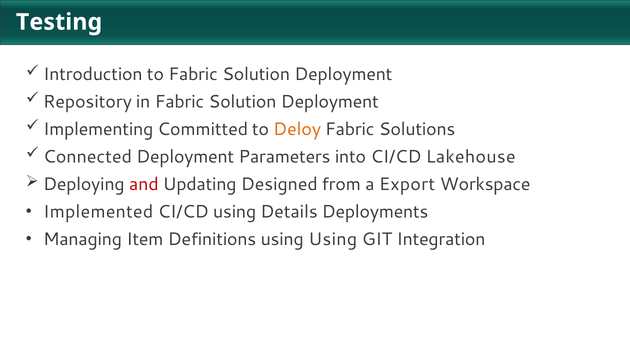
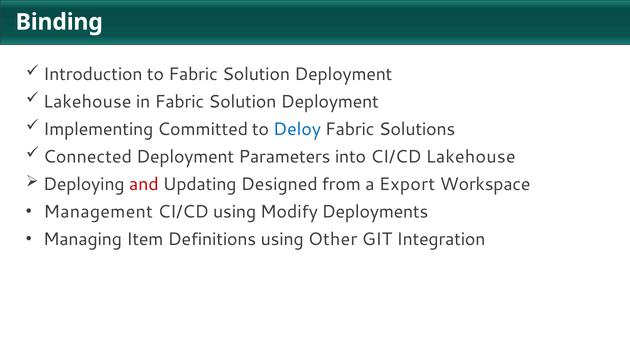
Testing: Testing -> Binding
Repository at (87, 102): Repository -> Lakehouse
Deloy colour: orange -> blue
Implemented: Implemented -> Management
Details: Details -> Modify
using Using: Using -> Other
